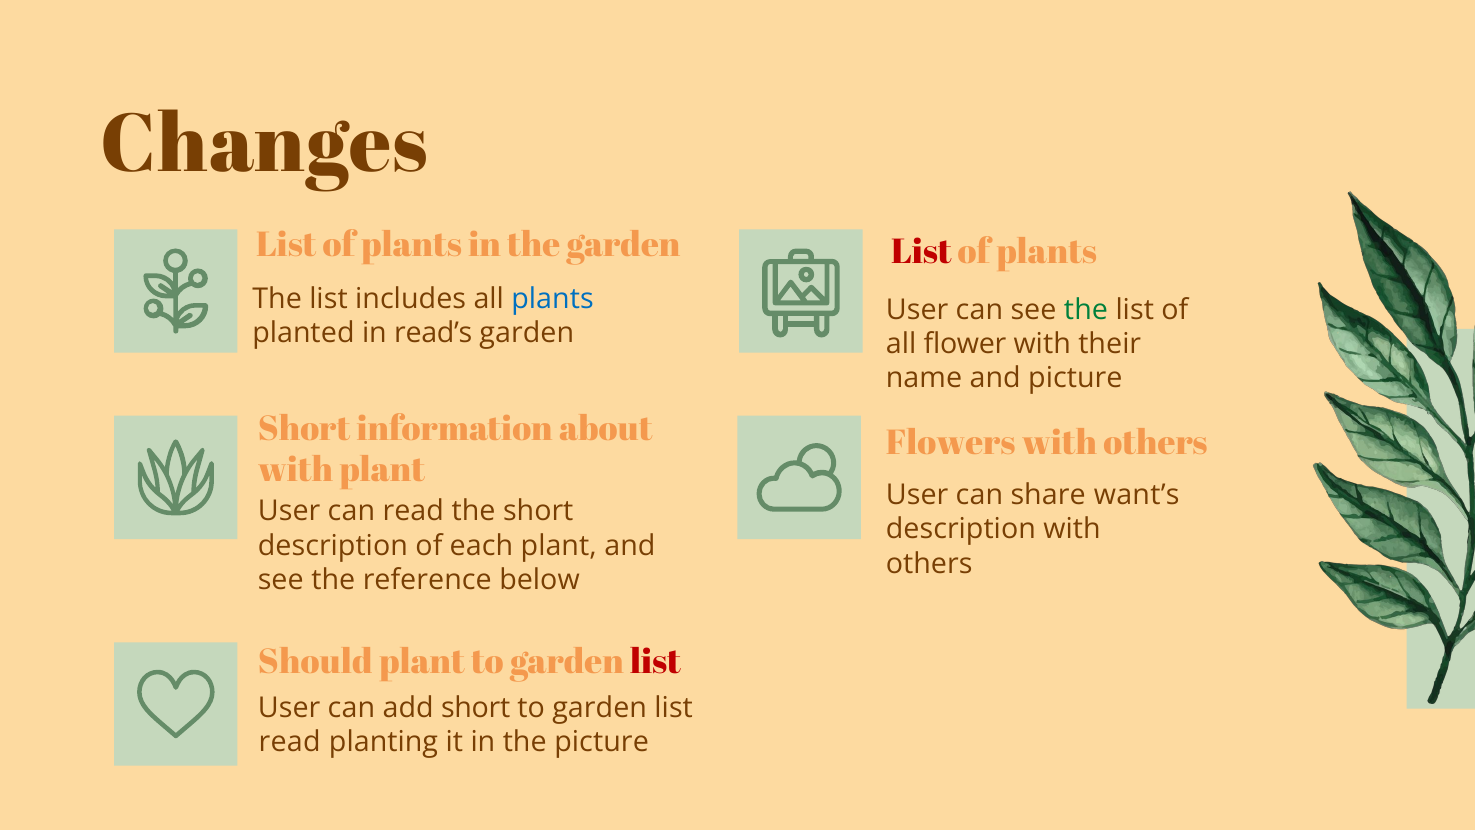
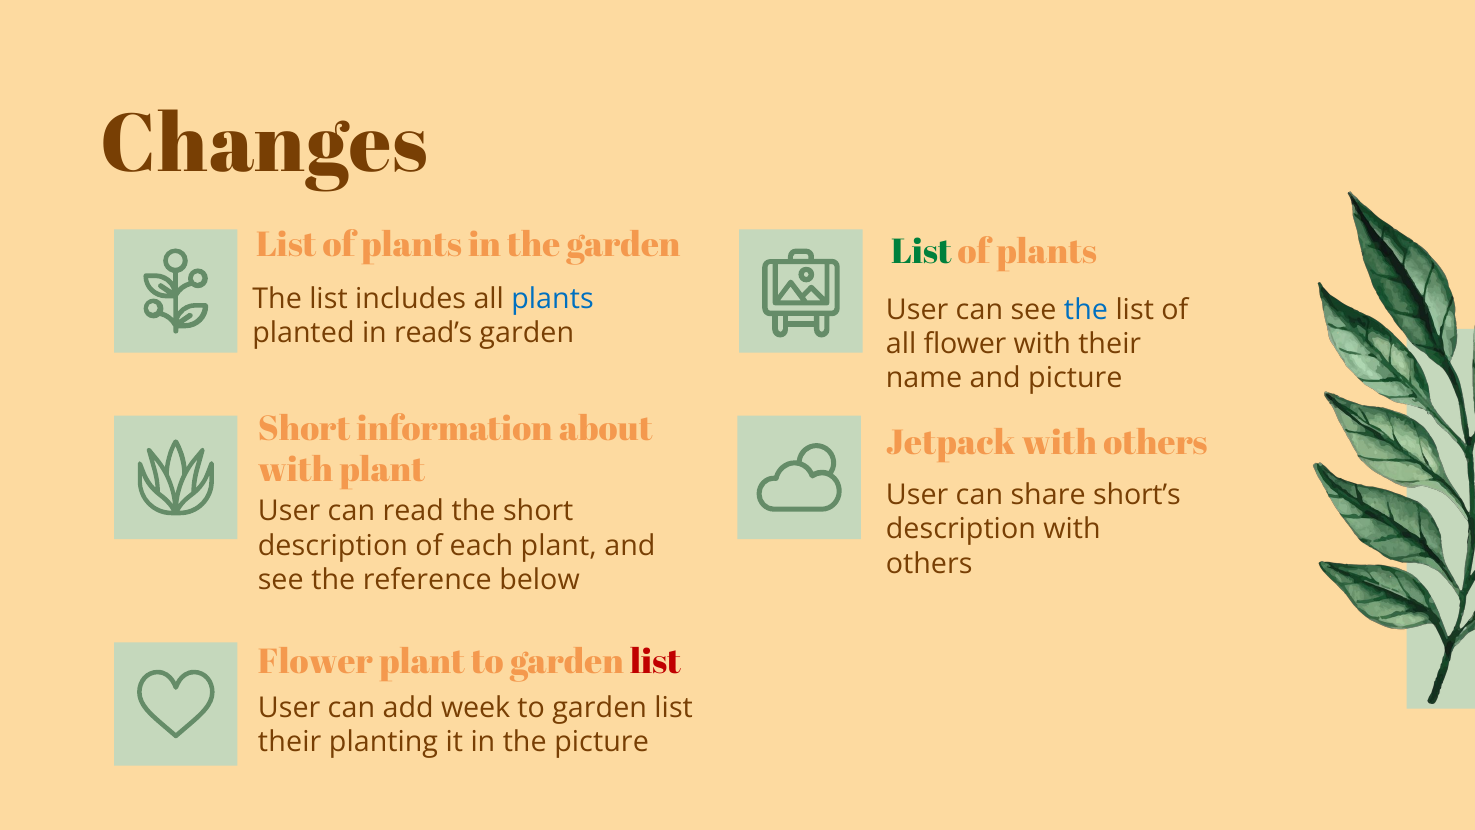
List at (921, 252) colour: red -> green
the at (1086, 310) colour: green -> blue
Flowers: Flowers -> Jetpack
want’s: want’s -> short’s
Should at (315, 662): Should -> Flower
add short: short -> week
read at (290, 742): read -> their
